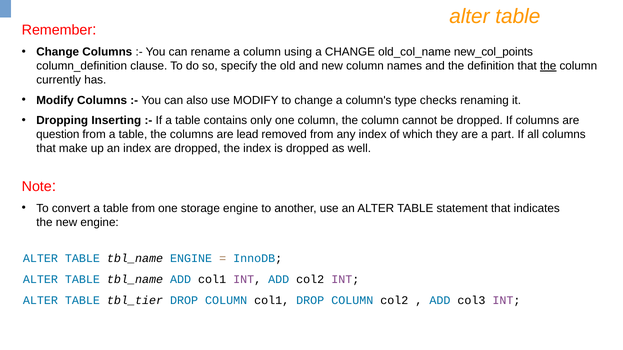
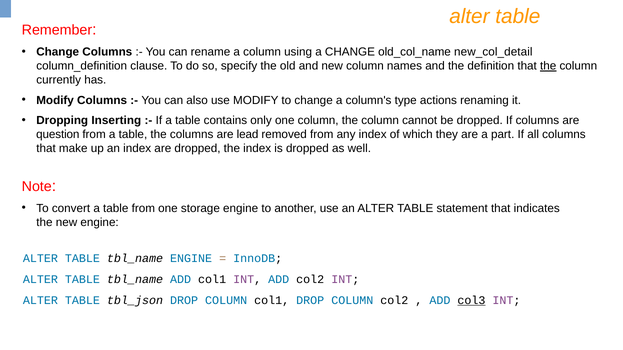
new_col_points: new_col_points -> new_col_detail
checks: checks -> actions
tbl_tier: tbl_tier -> tbl_json
col3 underline: none -> present
